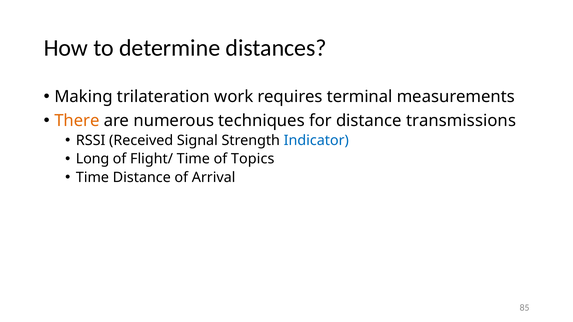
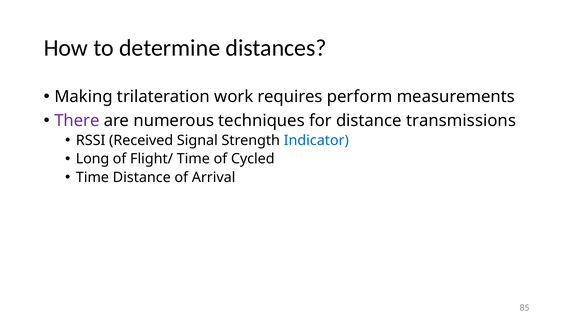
terminal: terminal -> perform
There colour: orange -> purple
Topics: Topics -> Cycled
